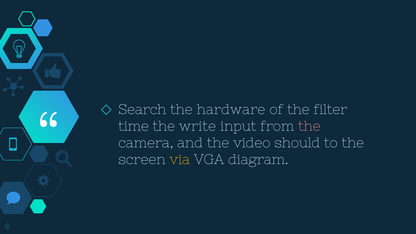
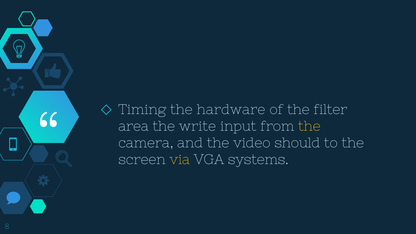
Search: Search -> Timing
time: time -> area
the at (309, 126) colour: pink -> yellow
diagram: diagram -> systems
